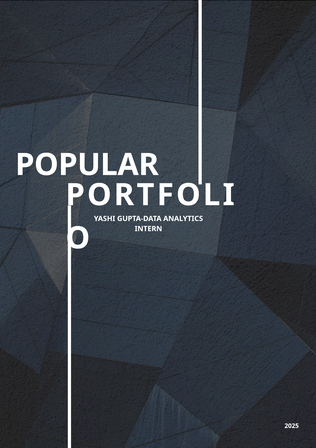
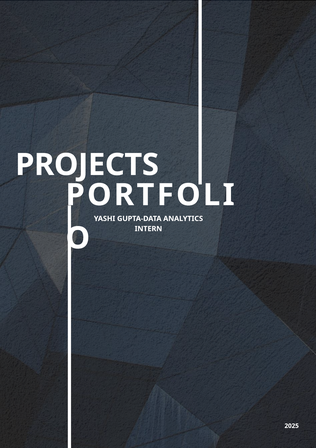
POPULAR: POPULAR -> PROJECTS
